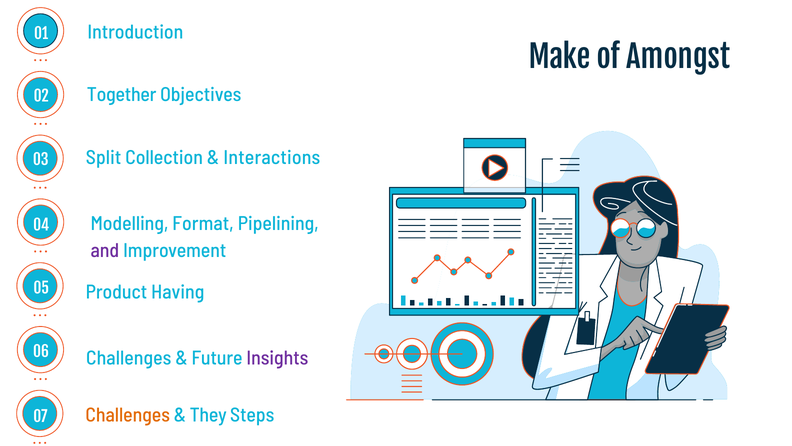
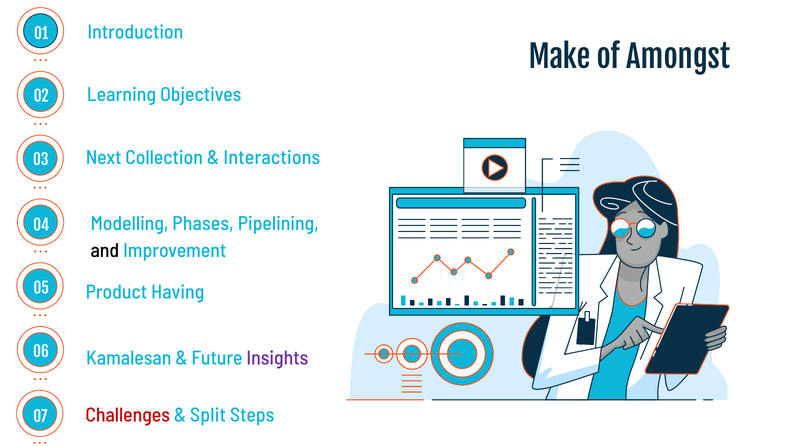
Together: Together -> Learning
Split: Split -> Next
Format: Format -> Phases
and colour: purple -> black
06 Challenges: Challenges -> Kamalesan
Challenges at (128, 415) colour: orange -> red
They: They -> Split
